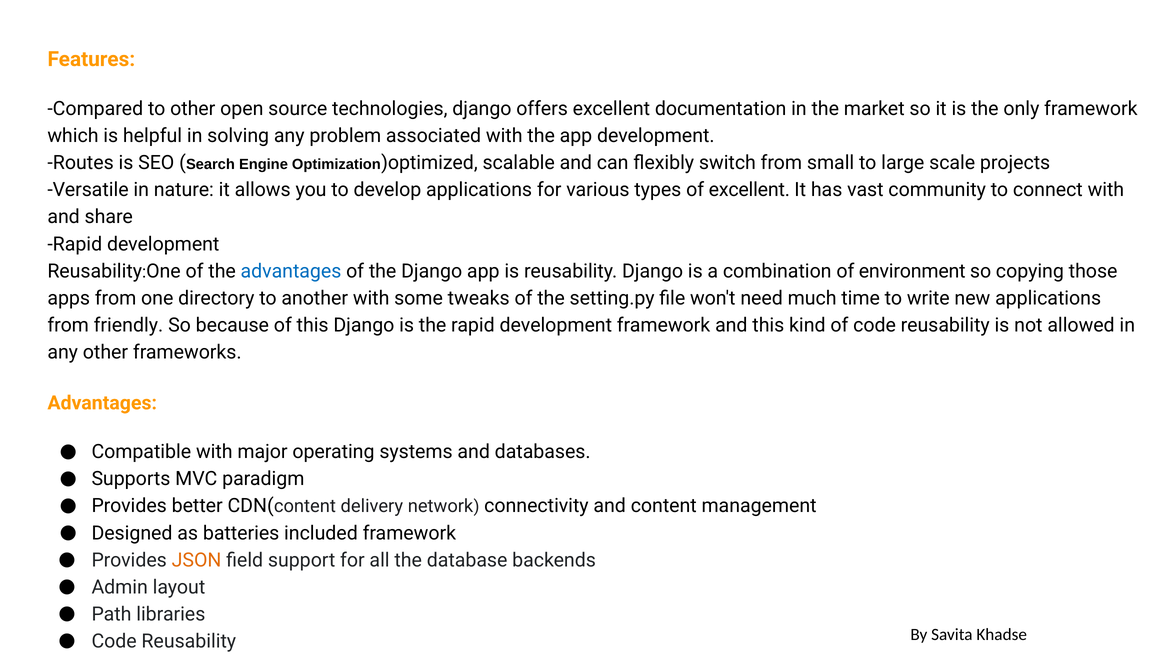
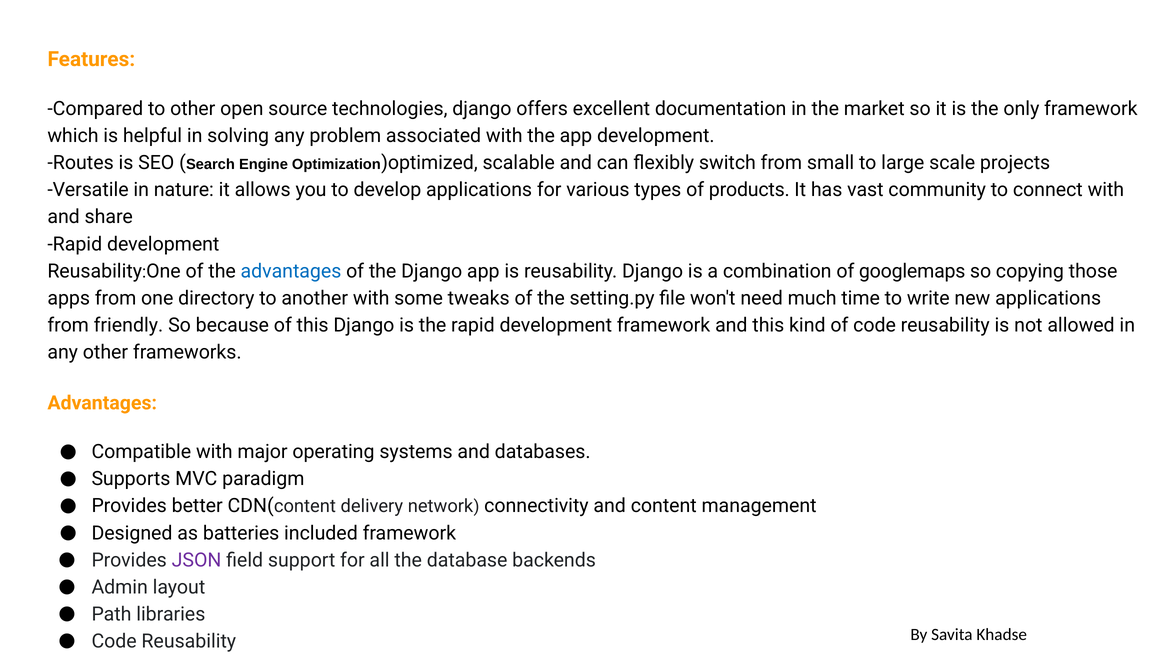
of excellent: excellent -> products
environment: environment -> googlemaps
JSON colour: orange -> purple
